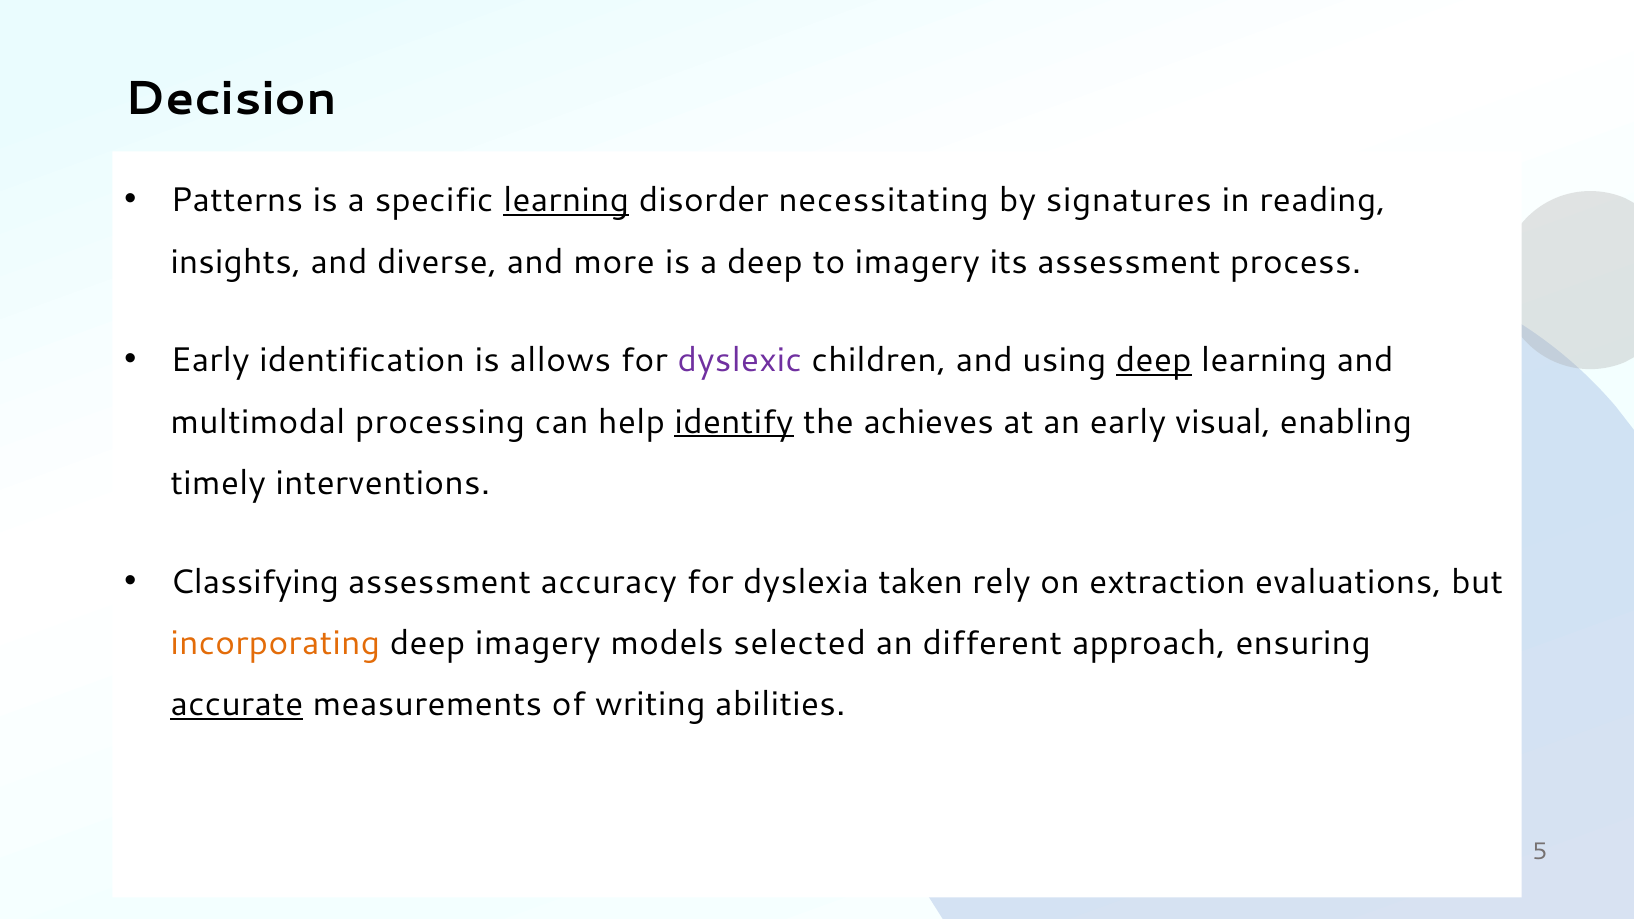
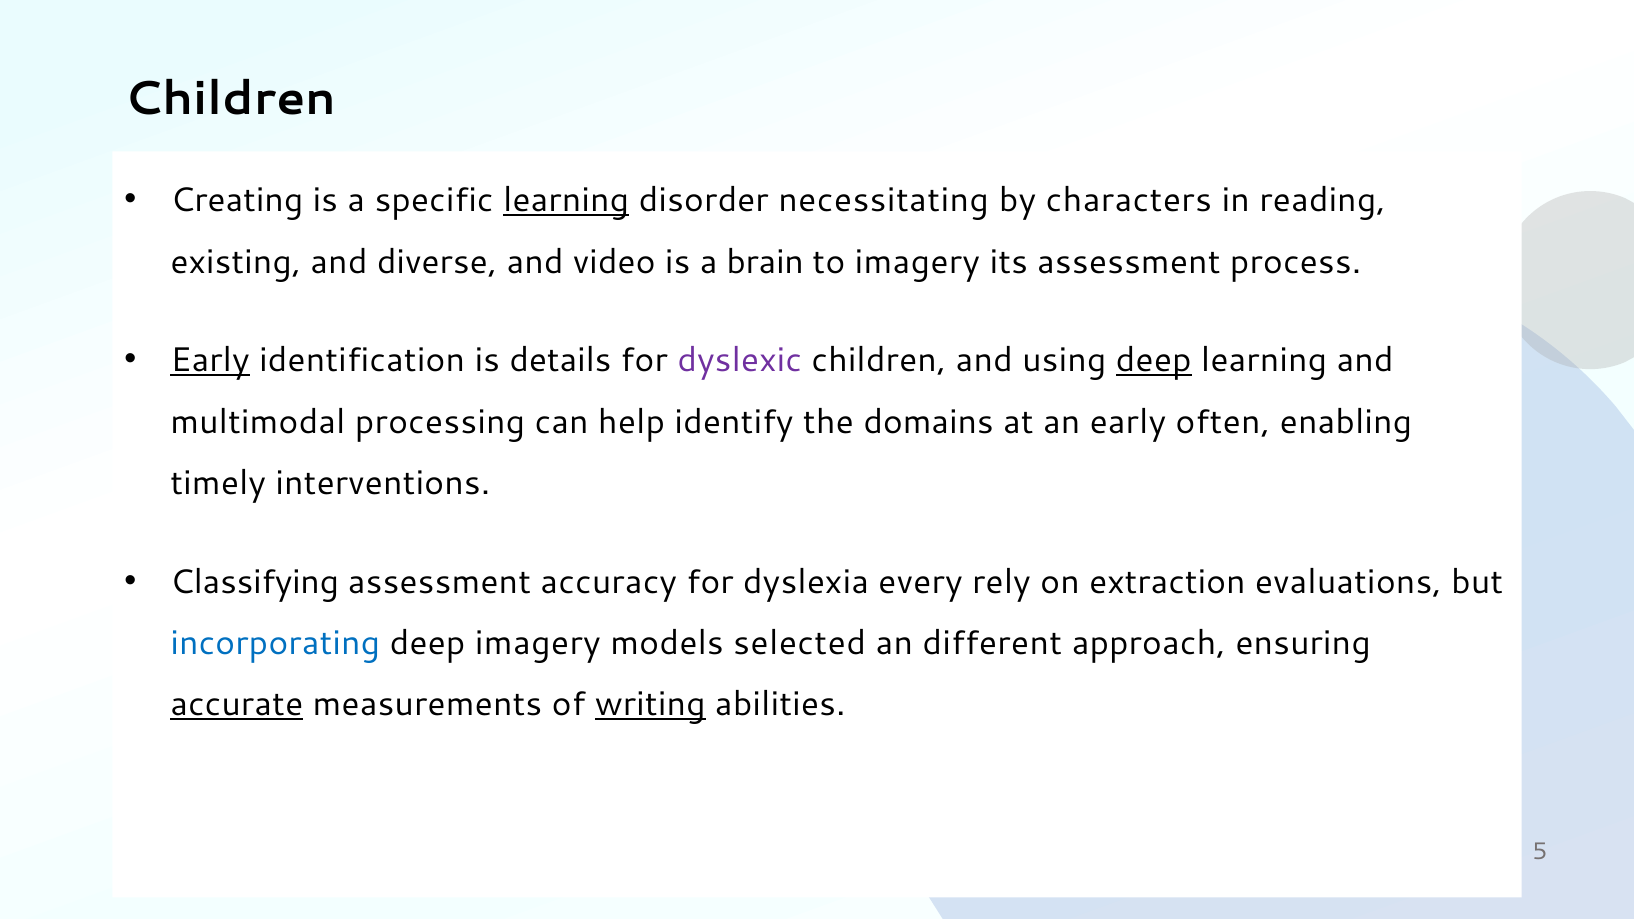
Decision at (231, 99): Decision -> Children
Patterns: Patterns -> Creating
signatures: signatures -> characters
insights: insights -> existing
more: more -> video
a deep: deep -> brain
Early at (210, 361) underline: none -> present
allows: allows -> details
identify underline: present -> none
achieves: achieves -> domains
visual: visual -> often
taken: taken -> every
incorporating colour: orange -> blue
writing underline: none -> present
